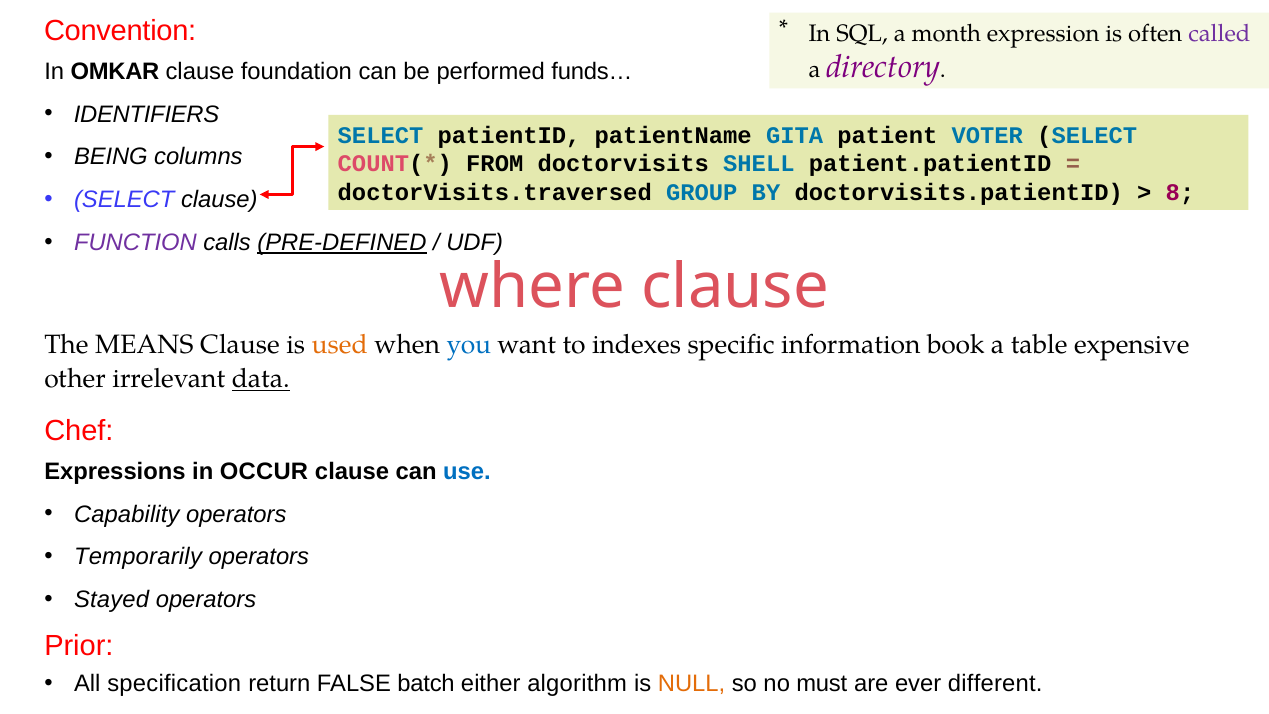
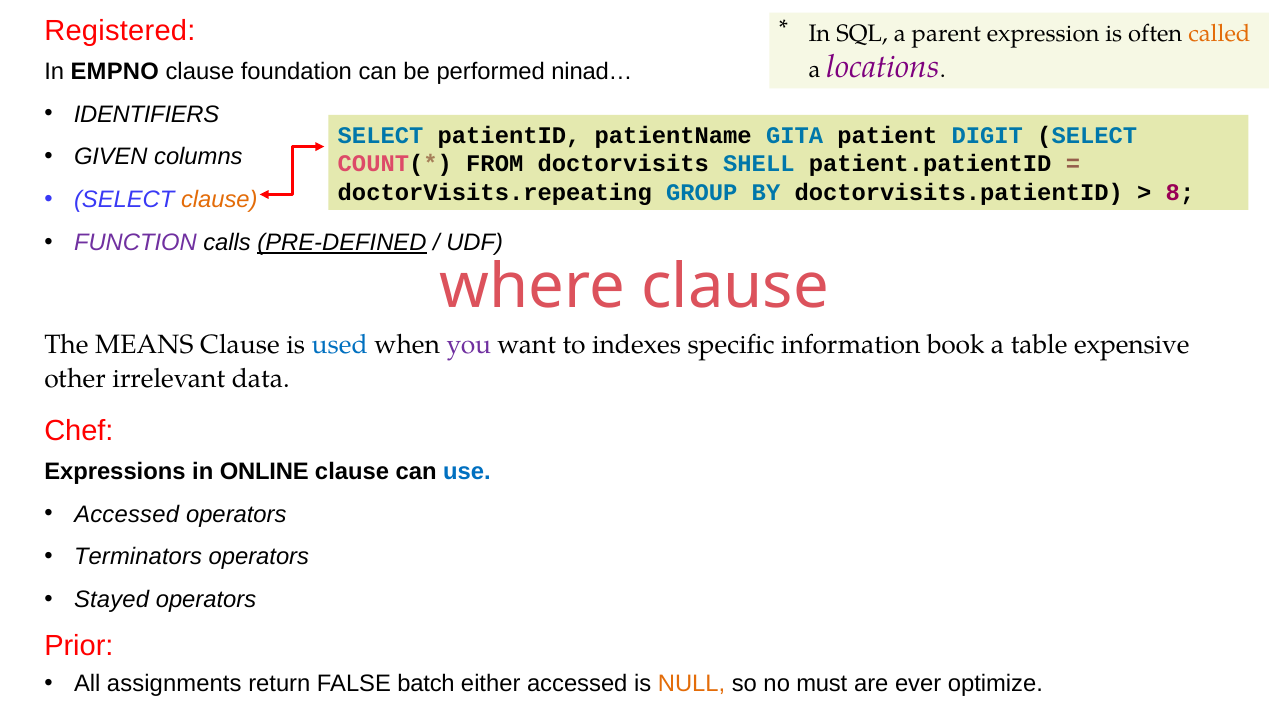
Convention: Convention -> Registered
month: month -> parent
called colour: purple -> orange
OMKAR: OMKAR -> EMPNO
funds…: funds… -> ninad…
directory: directory -> locations
VOTER: VOTER -> DIGIT
BEING: BEING -> GIVEN
doctorVisits.traversed: doctorVisits.traversed -> doctorVisits.repeating
clause at (219, 200) colour: black -> orange
used colour: orange -> blue
you colour: blue -> purple
data underline: present -> none
OCCUR: OCCUR -> ONLINE
Capability at (127, 514): Capability -> Accessed
Temporarily: Temporarily -> Terminators
specification: specification -> assignments
either algorithm: algorithm -> accessed
different: different -> optimize
